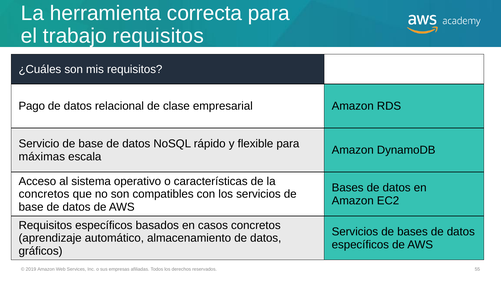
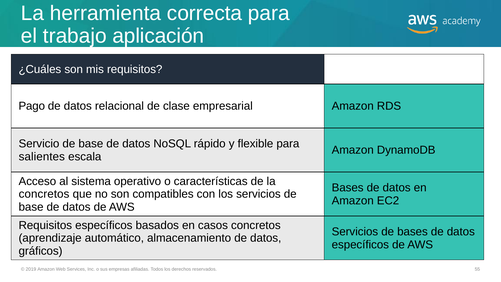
trabajo requisitos: requisitos -> aplicación
máximas: máximas -> salientes
